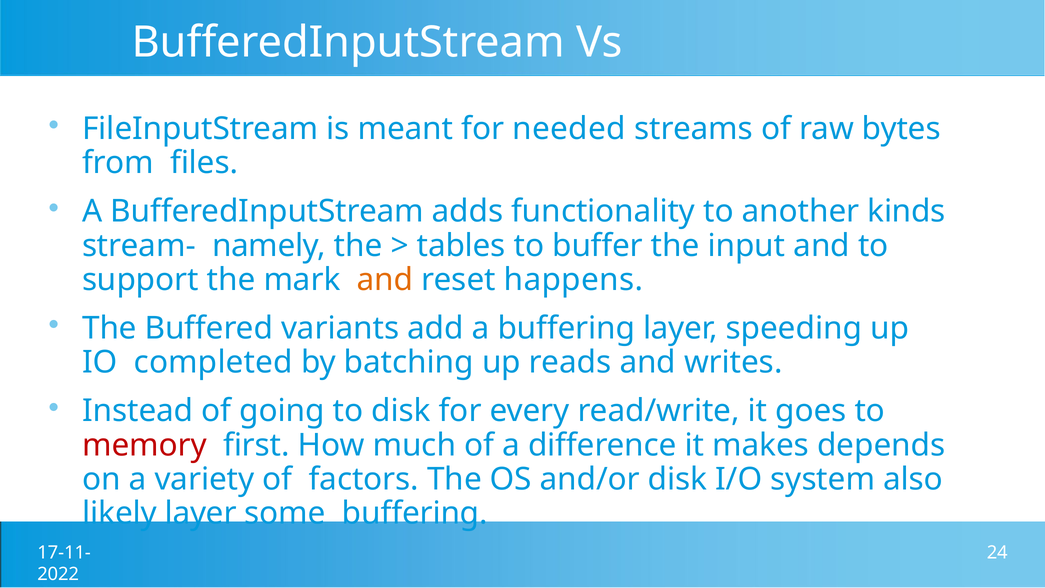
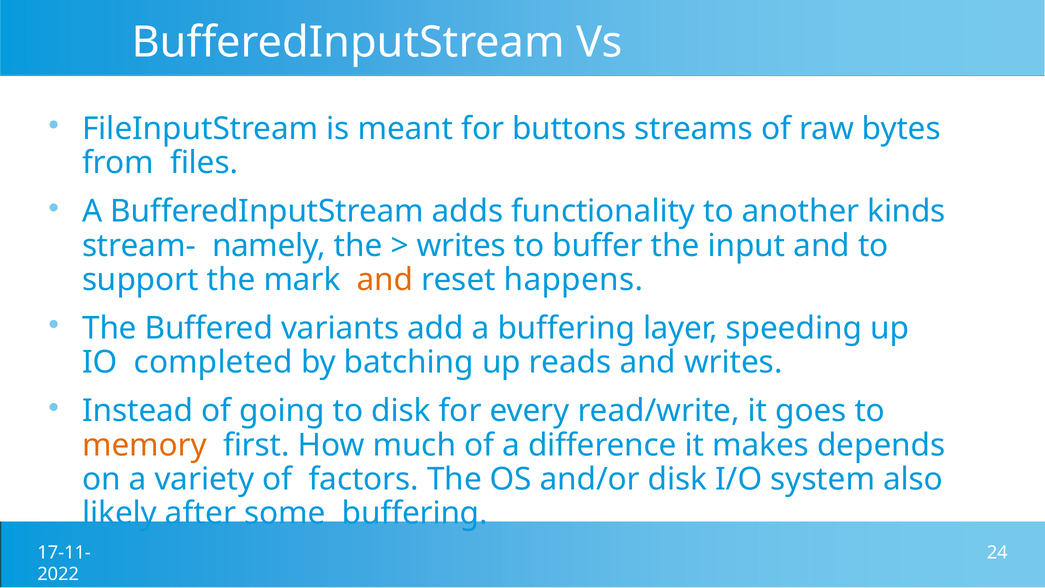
needed: needed -> buttons
tables at (461, 246): tables -> writes
memory colour: red -> orange
likely layer: layer -> after
